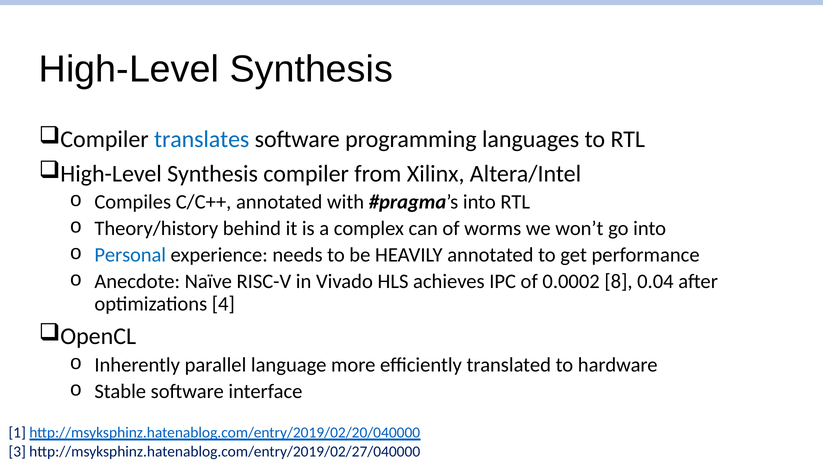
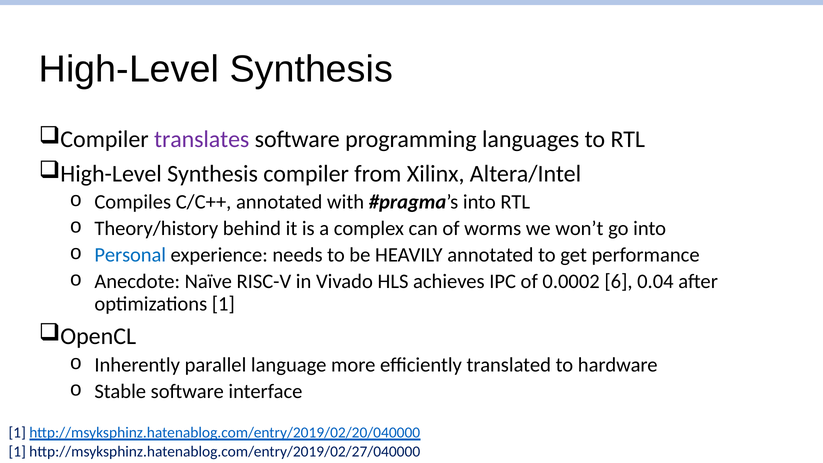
translates colour: blue -> purple
8: 8 -> 6
optimizations 4: 4 -> 1
3 at (17, 452): 3 -> 1
